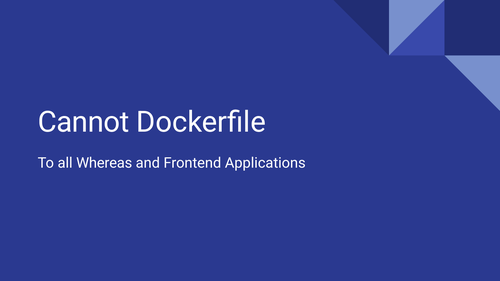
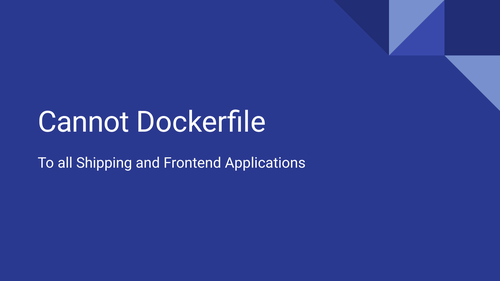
Whereas: Whereas -> Shipping
